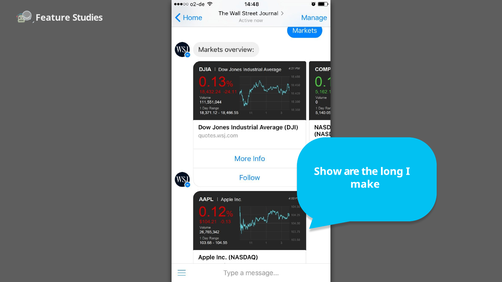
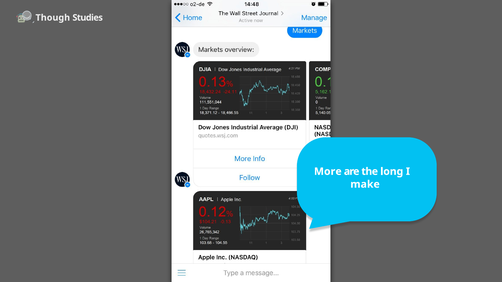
Feature: Feature -> Though
Show: Show -> More
